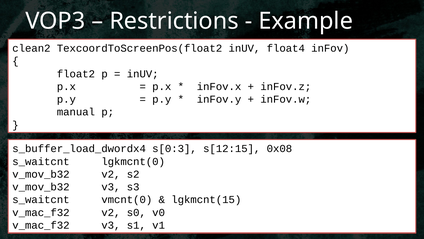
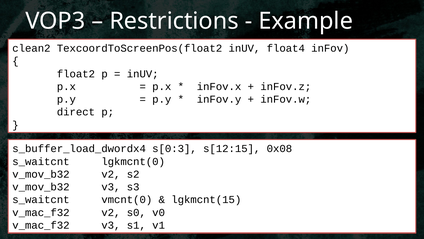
manual: manual -> direct
